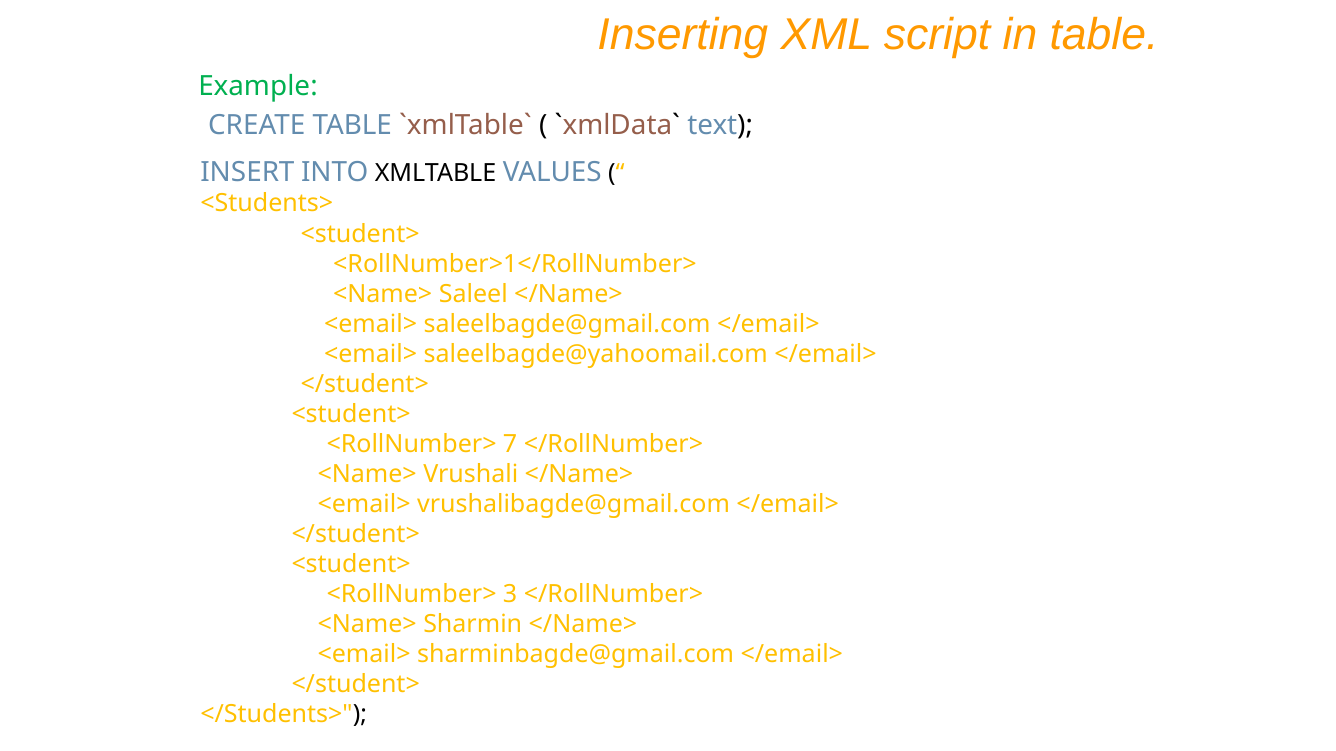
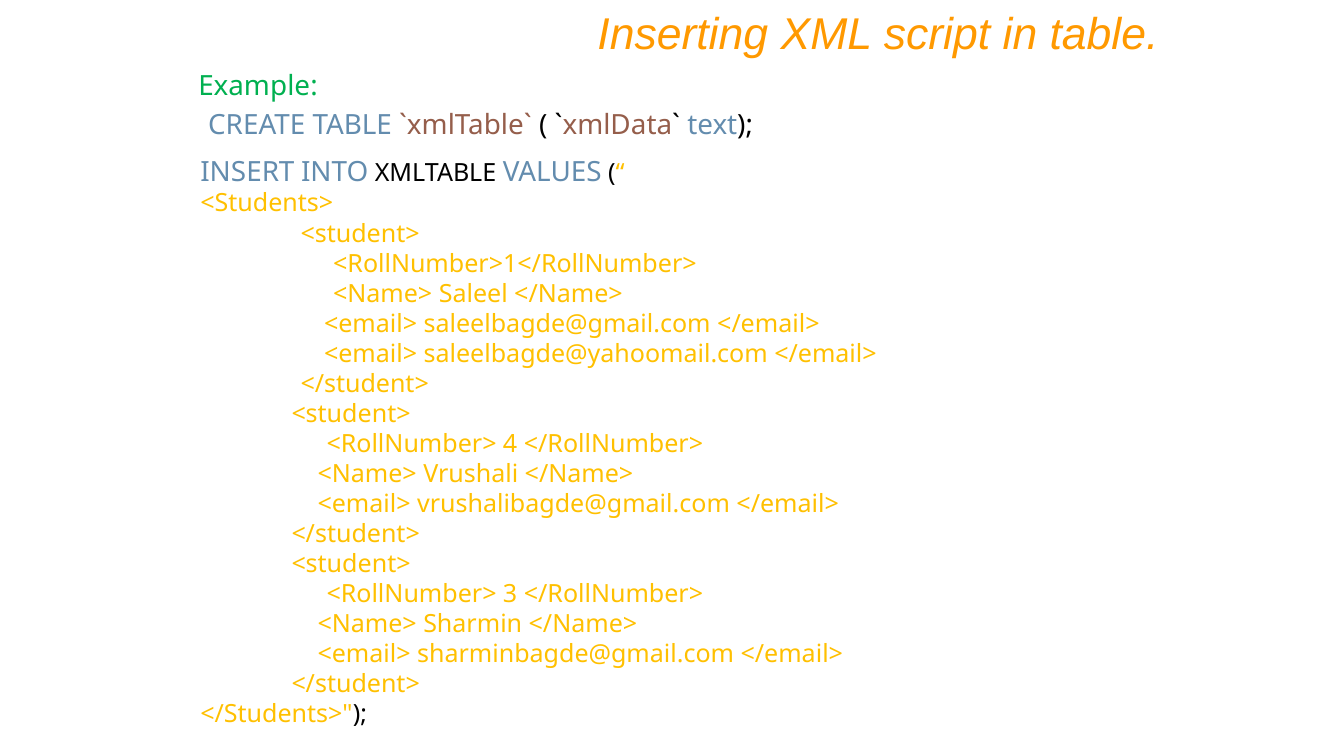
7: 7 -> 4
